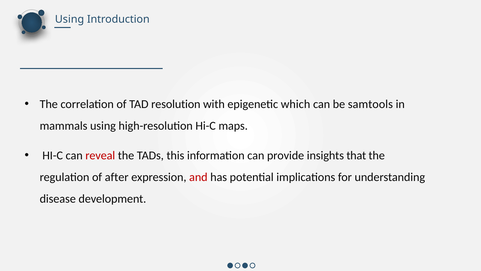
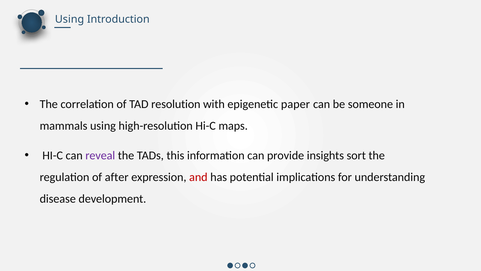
which: which -> paper
samtools: samtools -> someone
reveal colour: red -> purple
that: that -> sort
